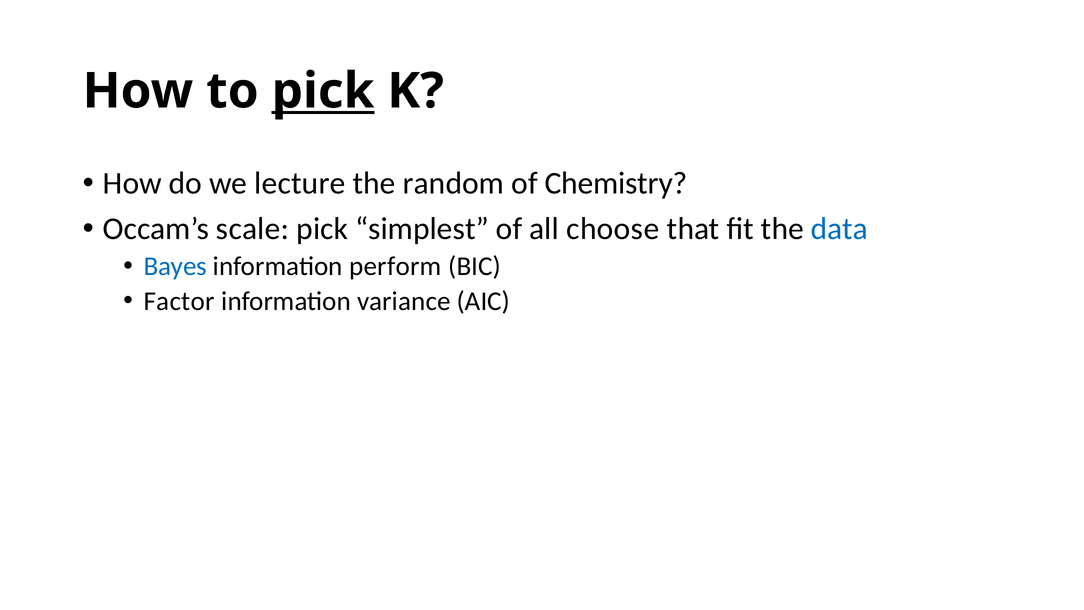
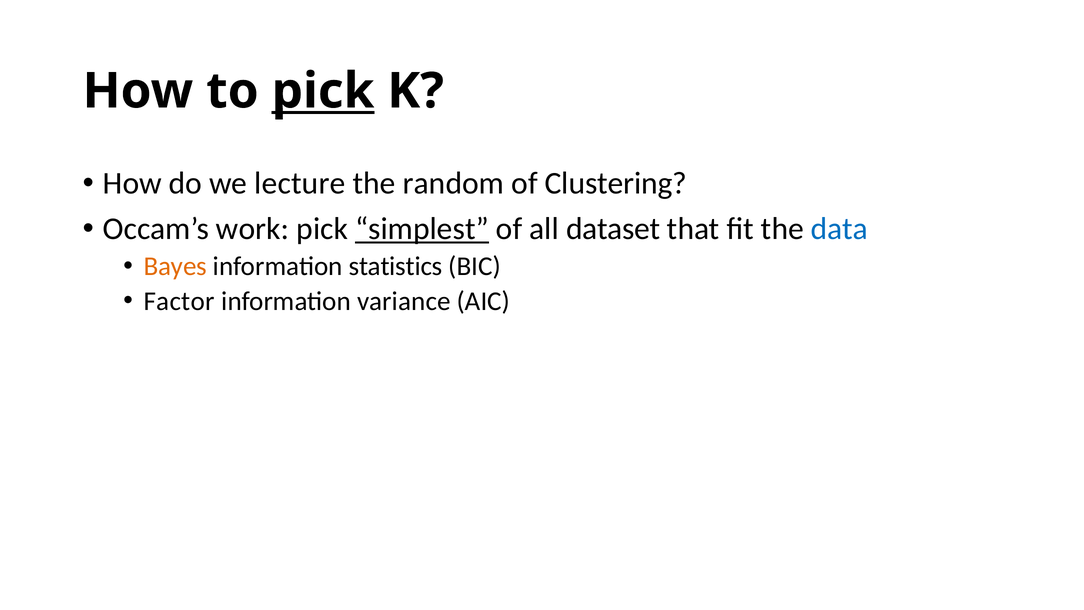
Chemistry: Chemistry -> Clustering
scale: scale -> work
simplest underline: none -> present
choose: choose -> dataset
Bayes colour: blue -> orange
perform: perform -> statistics
